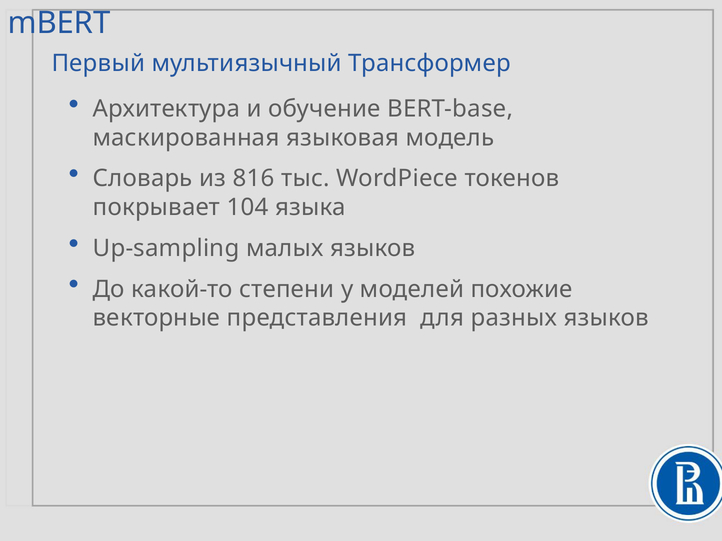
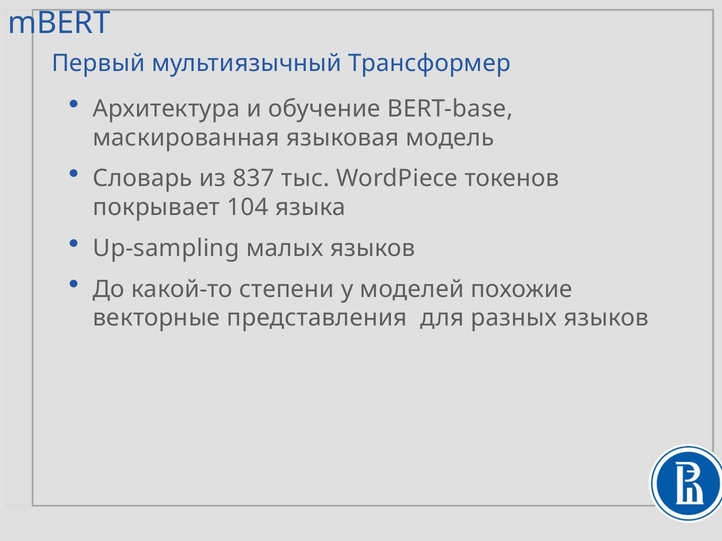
816: 816 -> 837
